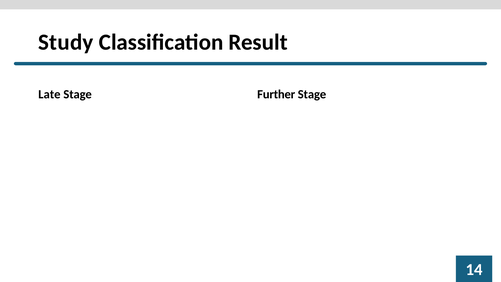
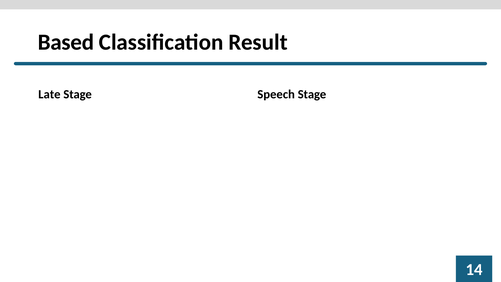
Study: Study -> Based
Further: Further -> Speech
